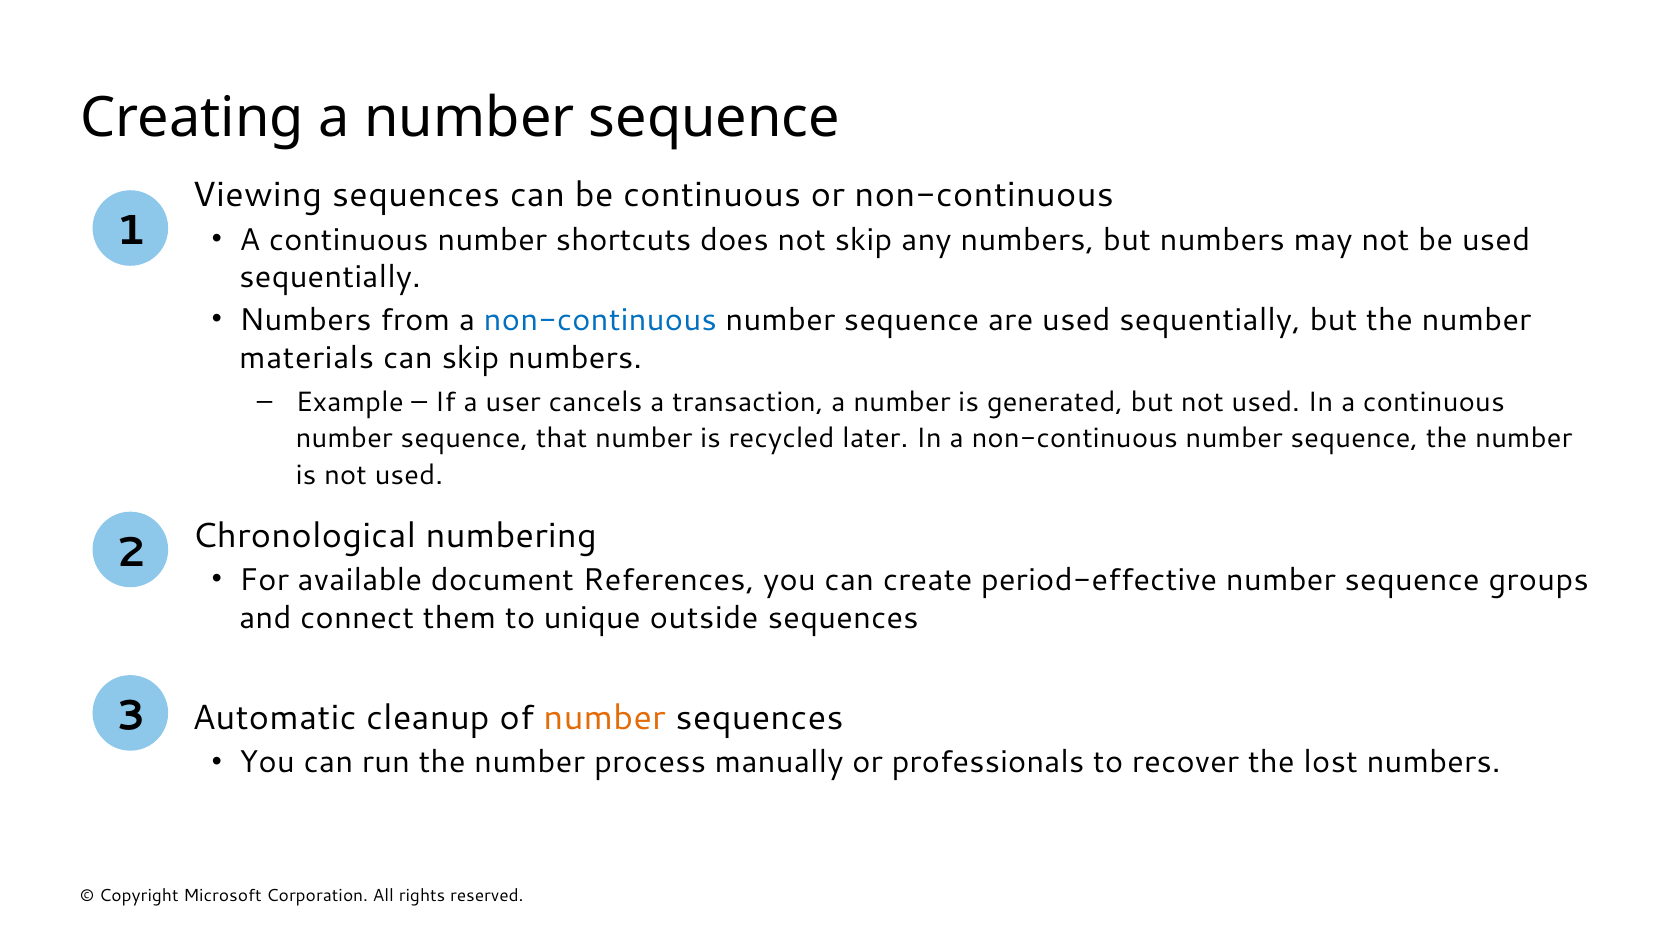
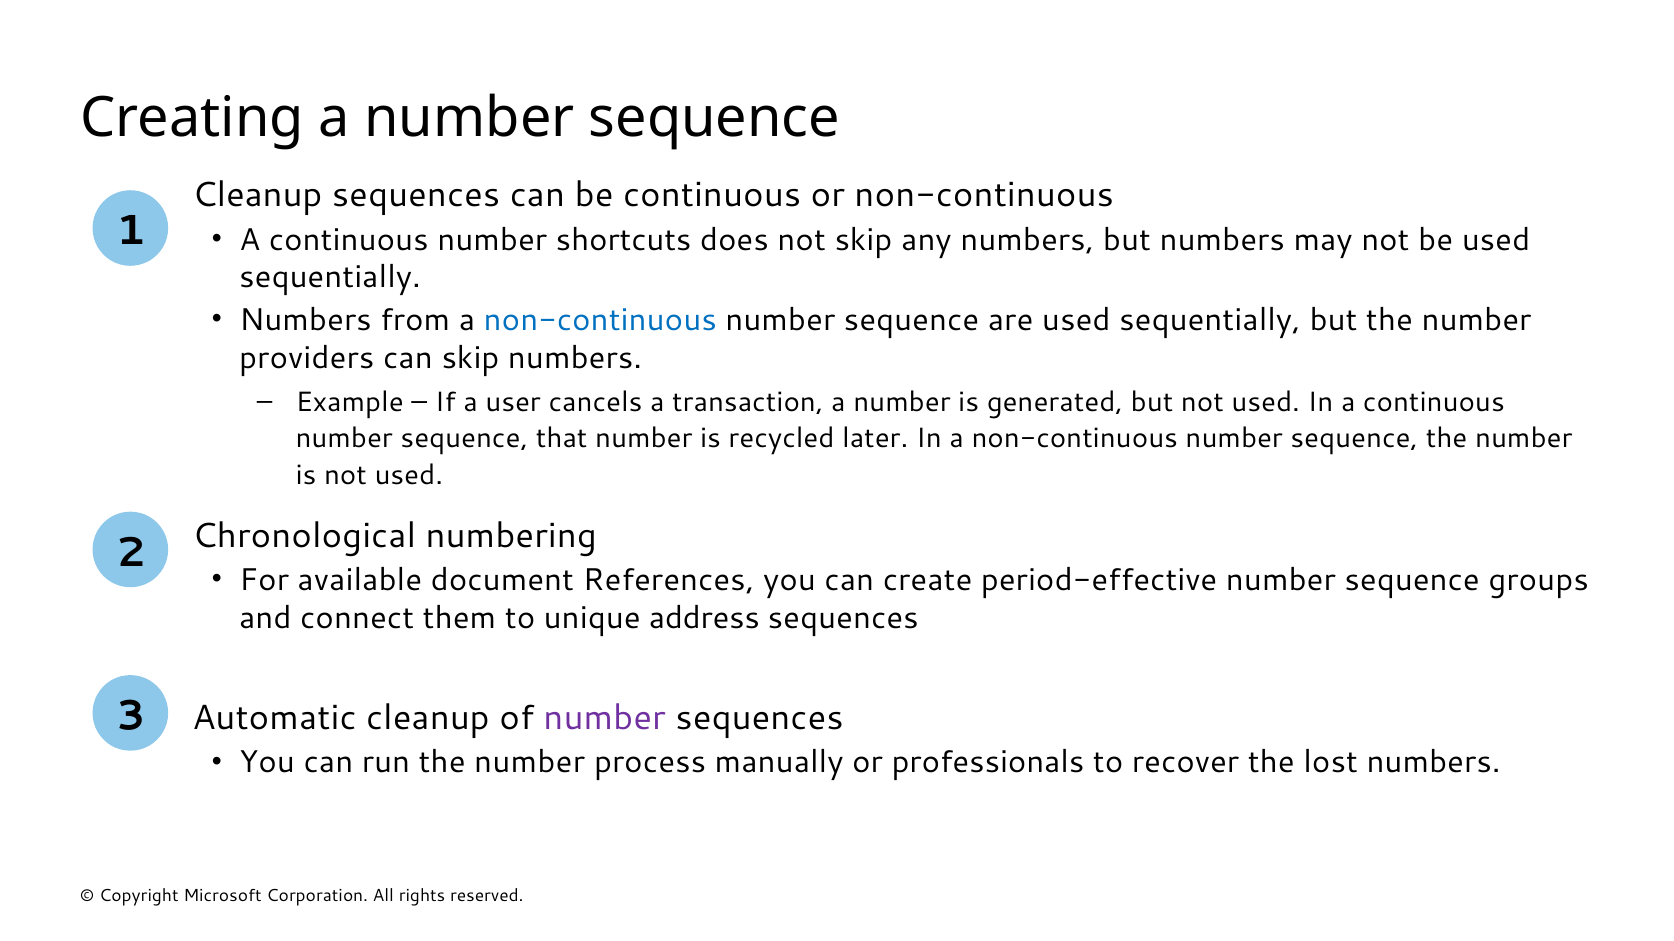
Viewing at (257, 195): Viewing -> Cleanup
materials: materials -> providers
outside: outside -> address
number at (605, 718) colour: orange -> purple
